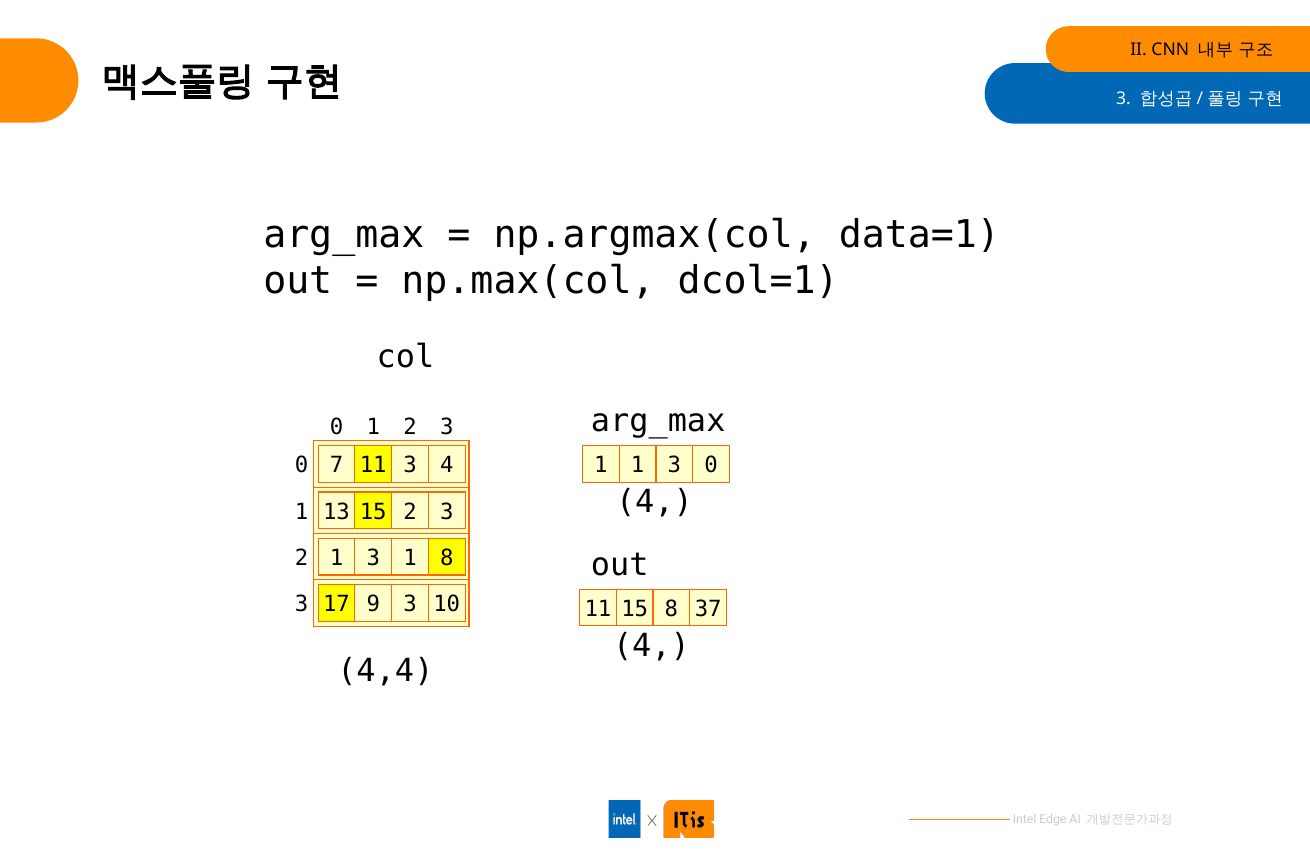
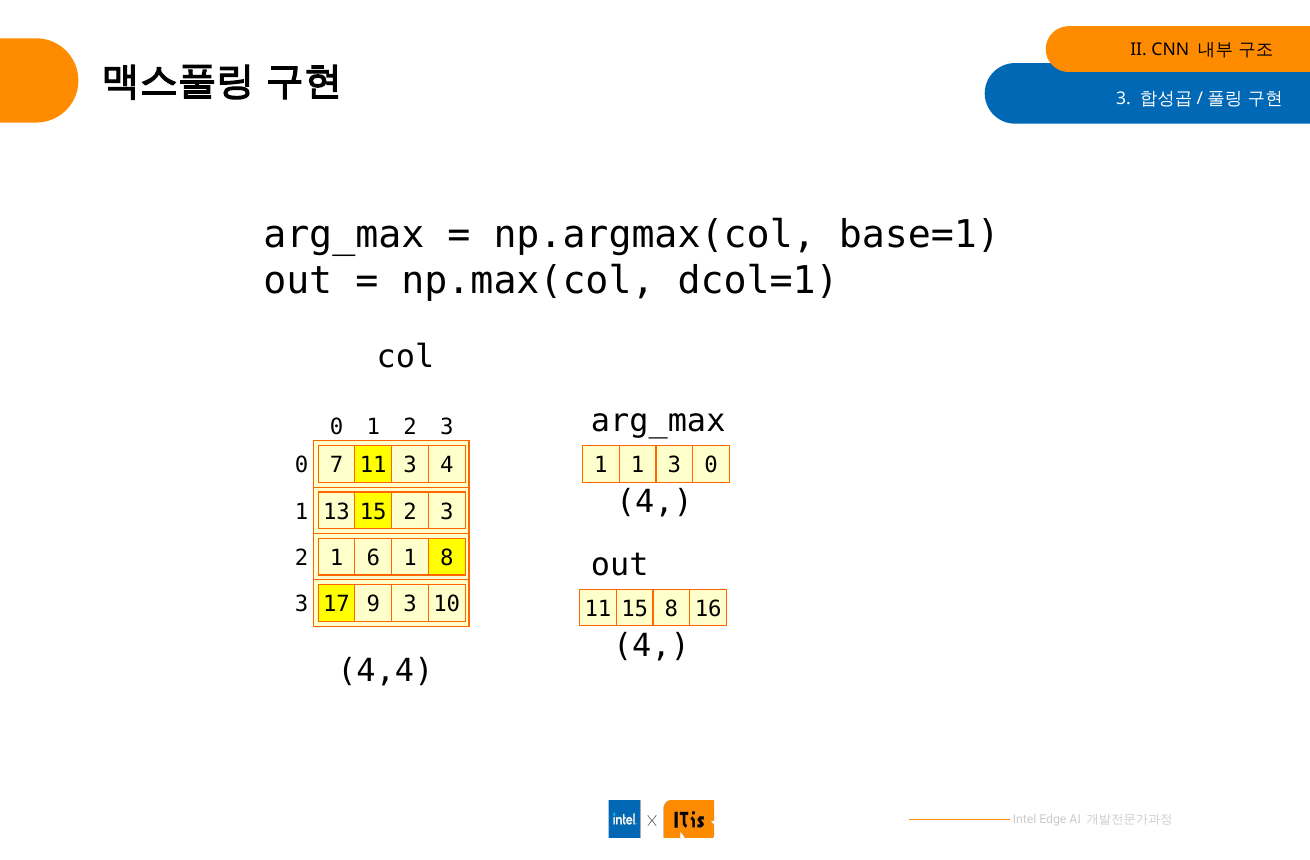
data=1: data=1 -> base=1
3 at (373, 558): 3 -> 6
37: 37 -> 16
